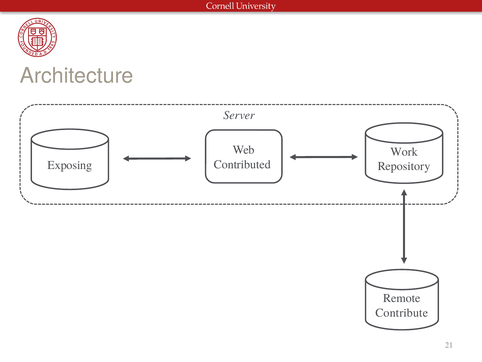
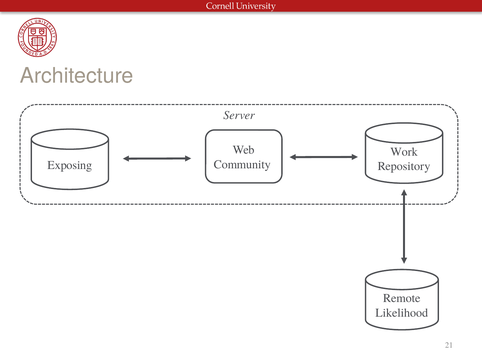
Contributed: Contributed -> Community
Contribute: Contribute -> Likelihood
